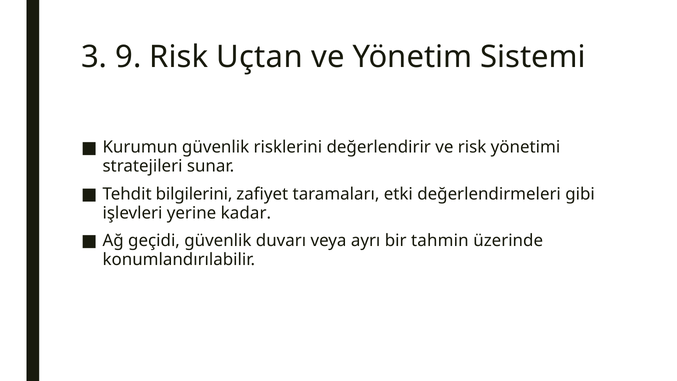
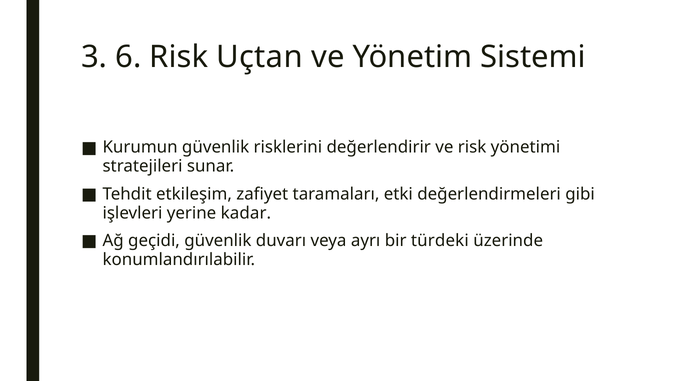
9: 9 -> 6
bilgilerini: bilgilerini -> etkileşim
tahmin: tahmin -> türdeki
